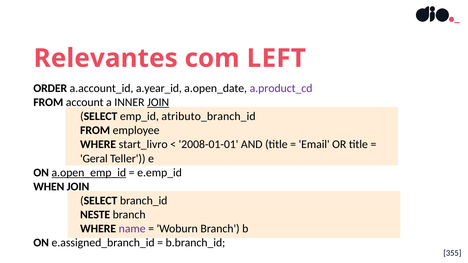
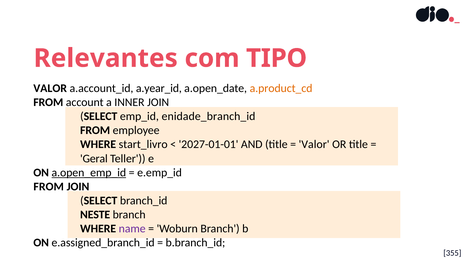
LEFT: LEFT -> TIPO
ORDER at (50, 88): ORDER -> VALOR
a.product_cd colour: purple -> orange
JOIN at (158, 102) underline: present -> none
atributo_branch_id: atributo_branch_id -> enidade_branch_id
2008-01-01: 2008-01-01 -> 2027-01-01
Email at (314, 145): Email -> Valor
WHEN at (49, 187): WHEN -> FROM
